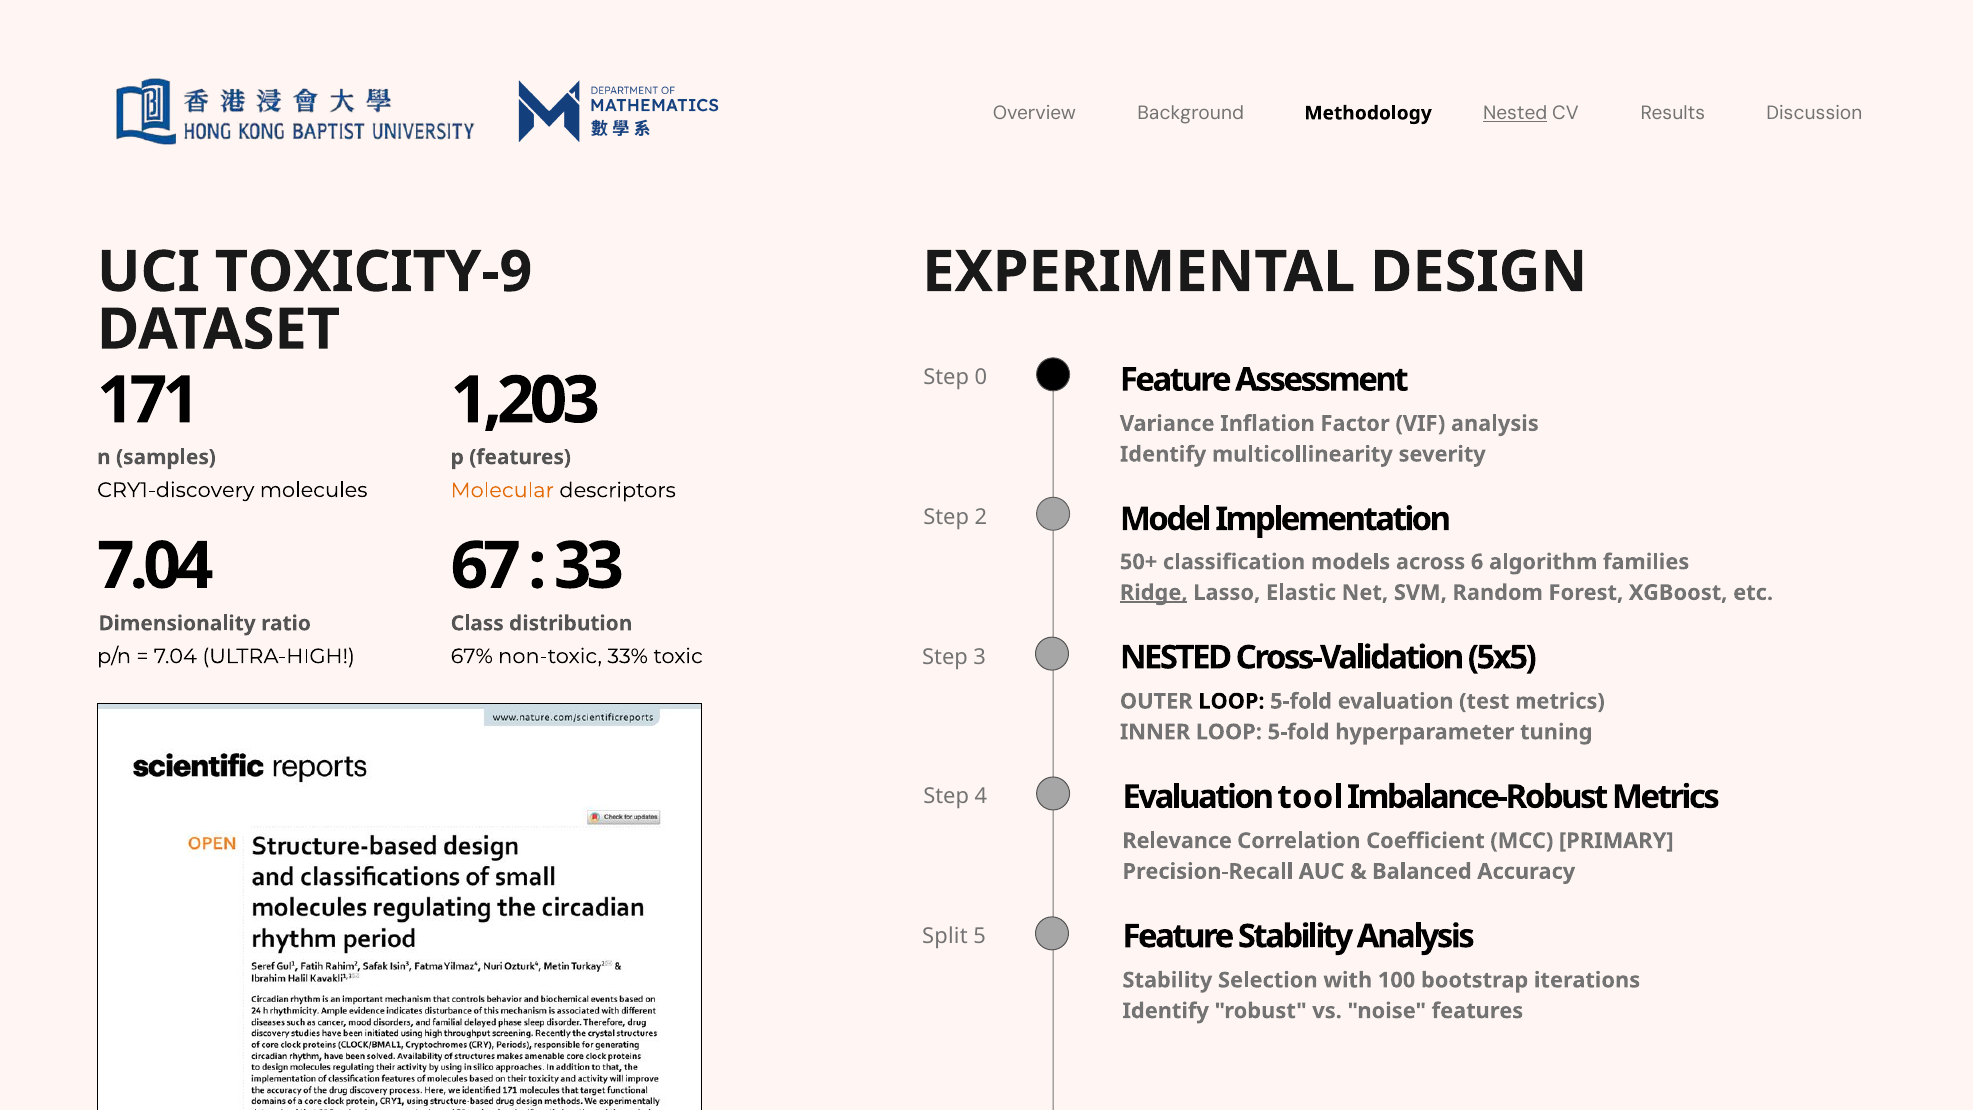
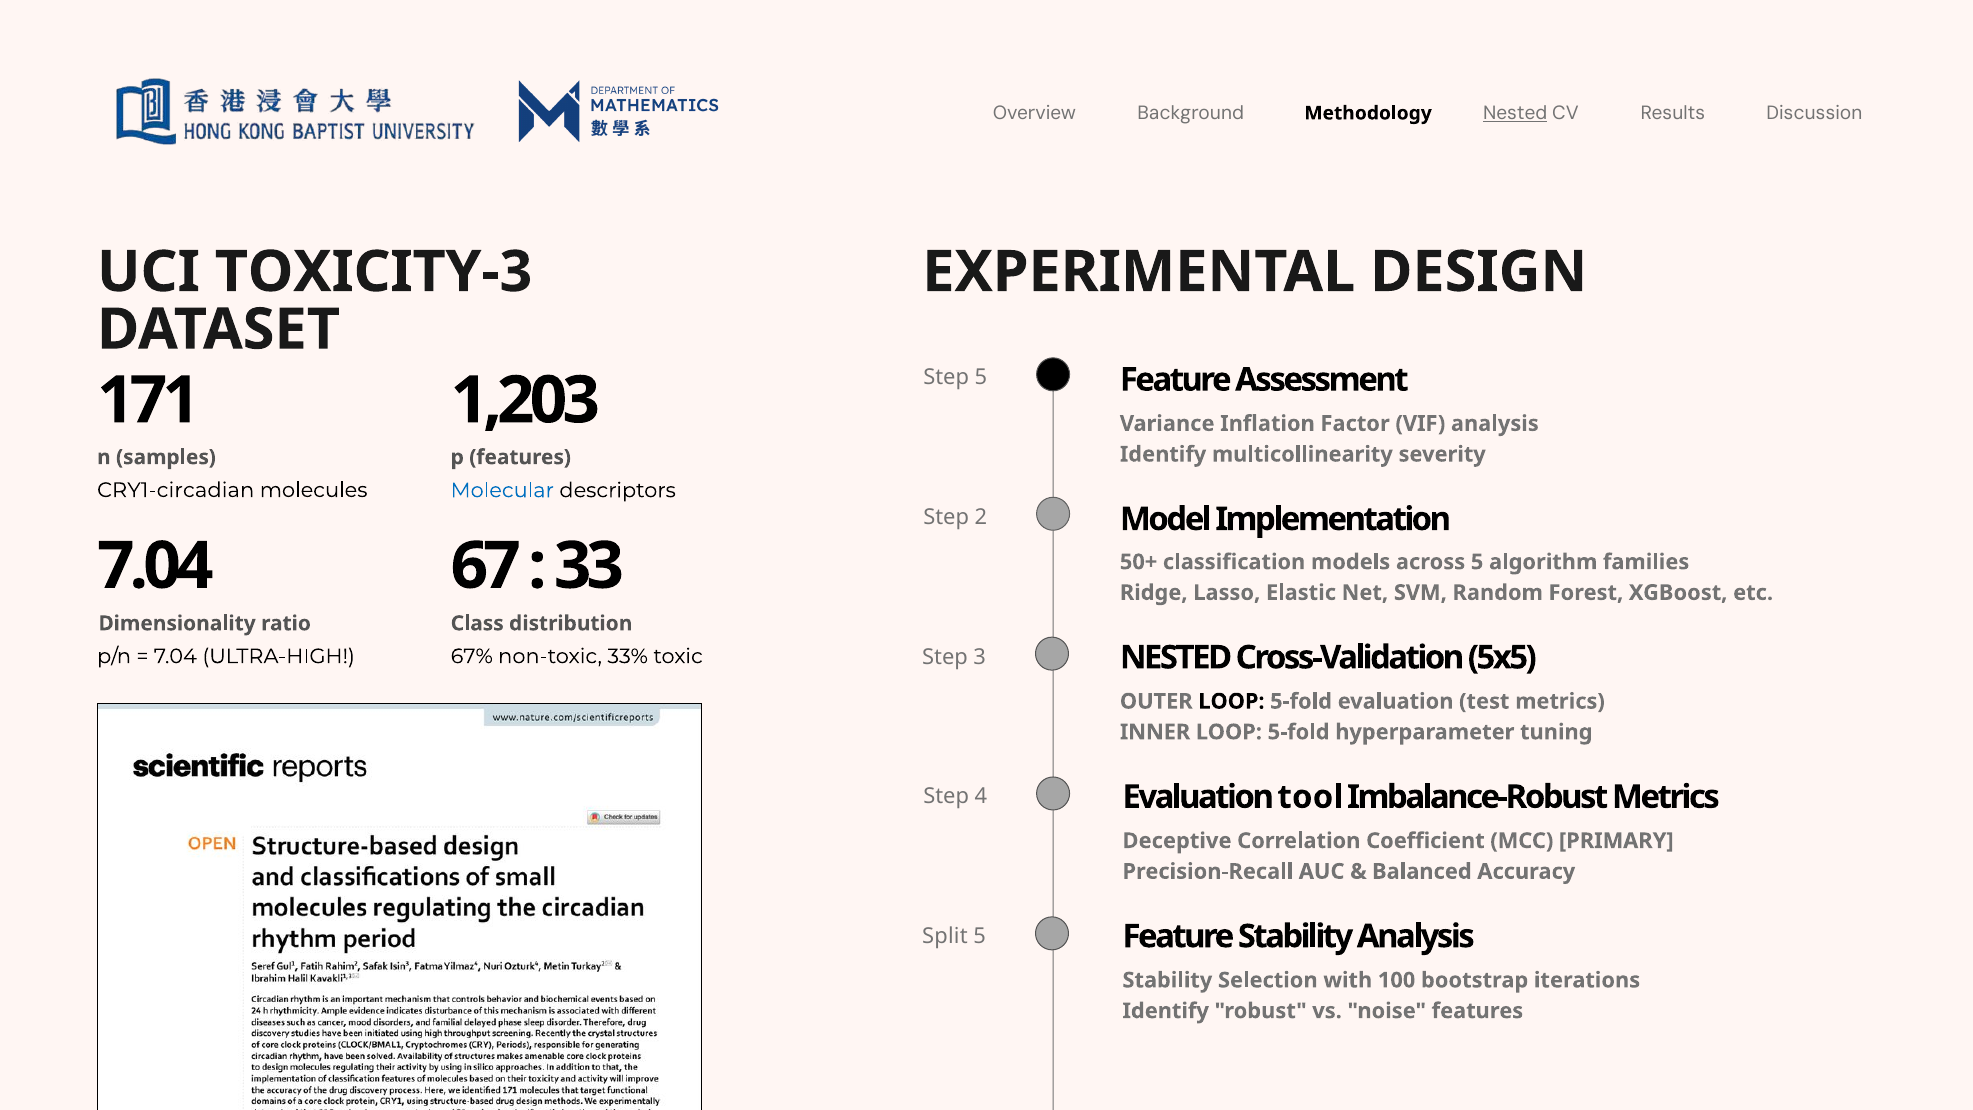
TOXICITY-9: TOXICITY-9 -> TOXICITY-3
Step 0: 0 -> 5
CRY1-discovery: CRY1-discovery -> CRY1-circadian
Molecular colour: orange -> blue
across 6: 6 -> 5
Ridge underline: present -> none
Relevance: Relevance -> Deceptive
